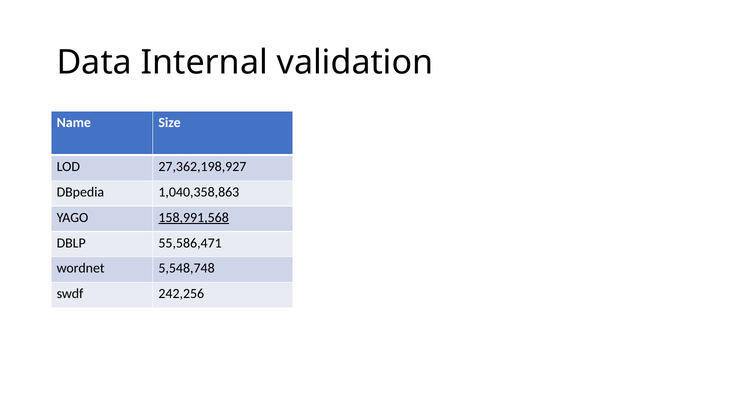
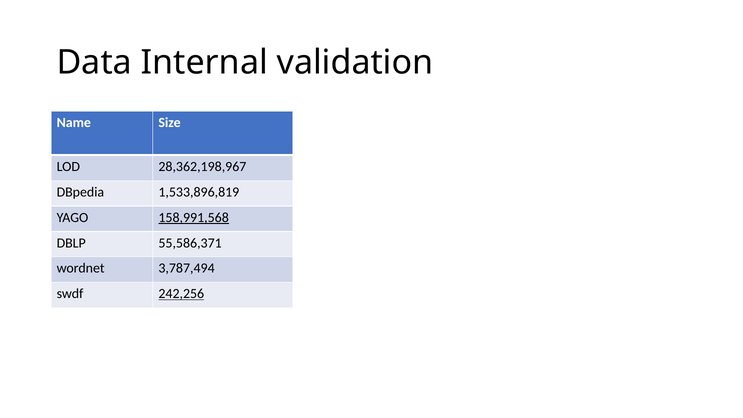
27,362,198,927: 27,362,198,927 -> 28,362,198,967
1,040,358,863: 1,040,358,863 -> 1,533,896,819
55,586,471: 55,586,471 -> 55,586,371
5,548,748: 5,548,748 -> 3,787,494
242,256 underline: none -> present
